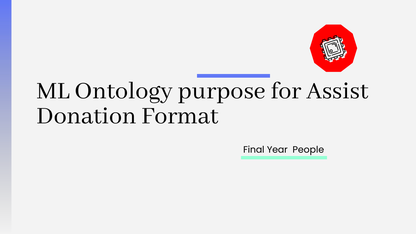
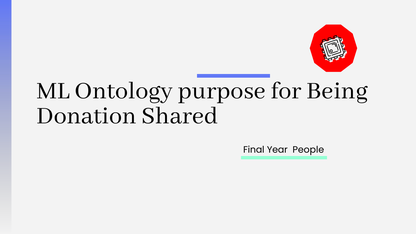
Assist: Assist -> Being
Format: Format -> Shared
